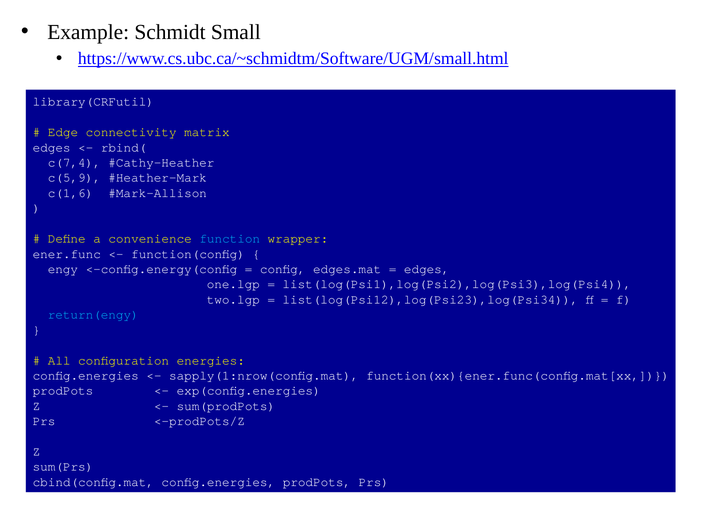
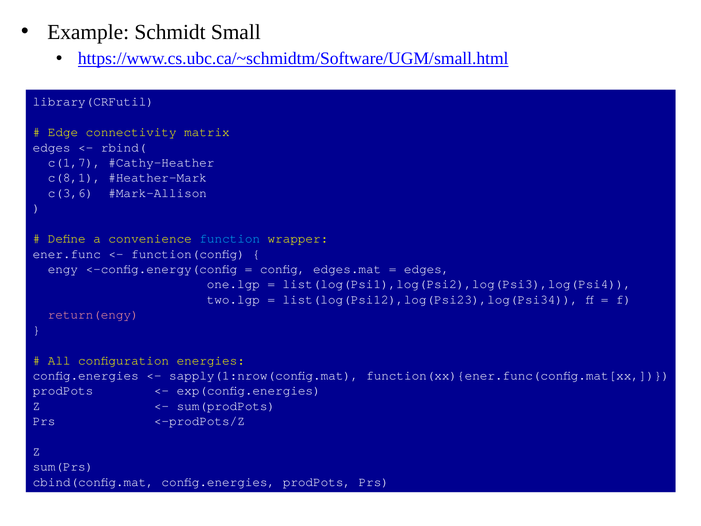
c(7,4: c(7,4 -> c(1,7
c(5,9: c(5,9 -> c(8,1
c(1,6: c(1,6 -> c(3,6
return(engy colour: light blue -> pink
